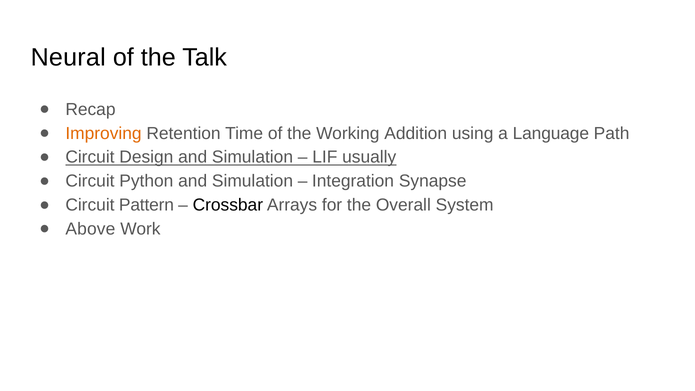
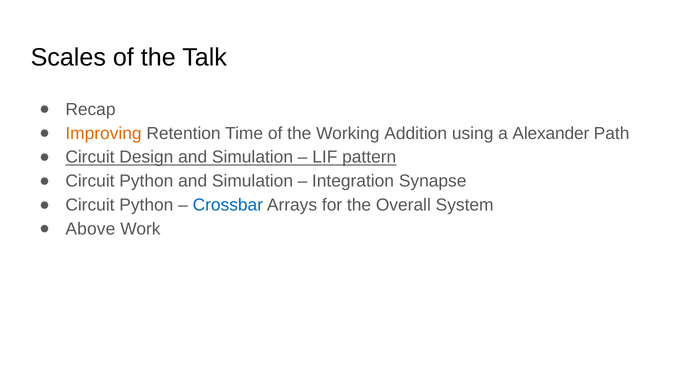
Neural: Neural -> Scales
Language: Language -> Alexander
usually: usually -> pattern
Pattern at (146, 205): Pattern -> Python
Crossbar colour: black -> blue
